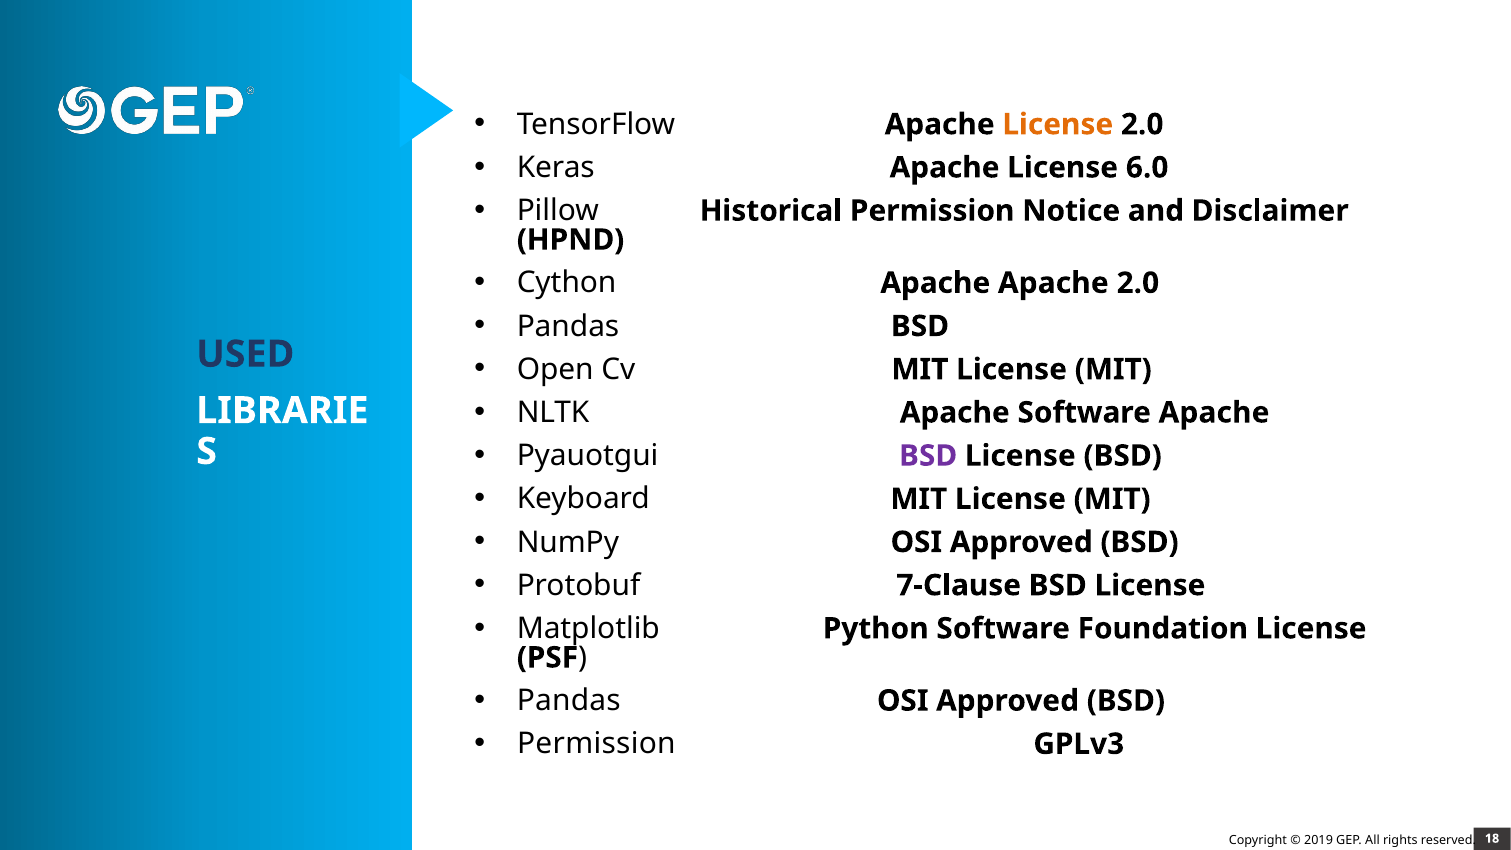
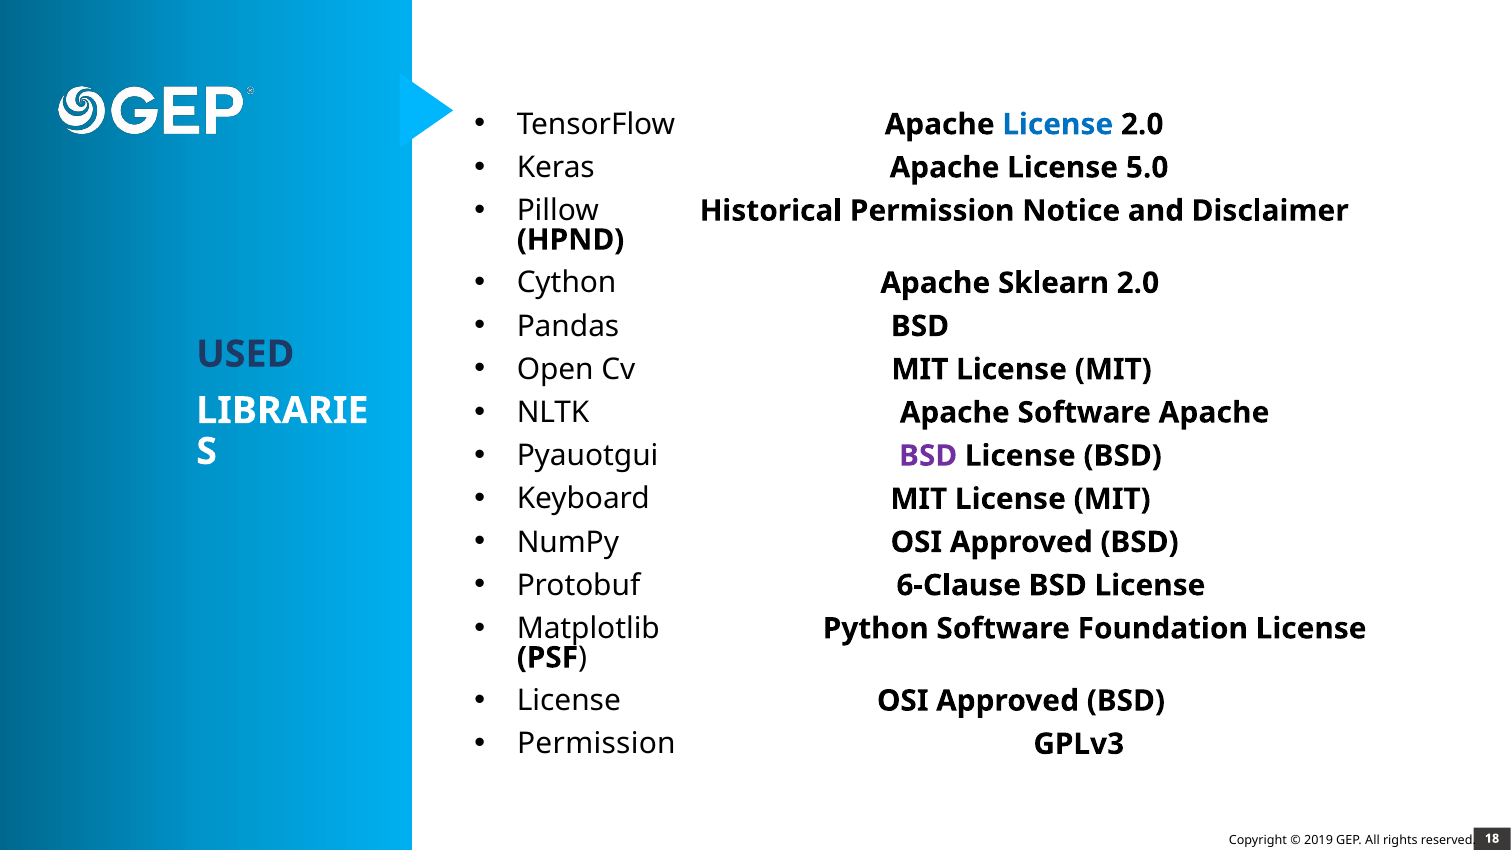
License at (1058, 124) colour: orange -> blue
6.0: 6.0 -> 5.0
Apache Apache: Apache -> Sklearn
7-Clause: 7-Clause -> 6-Clause
Pandas at (569, 701): Pandas -> License
